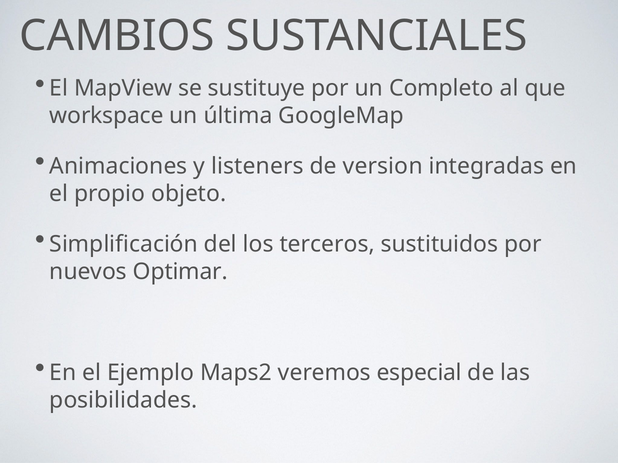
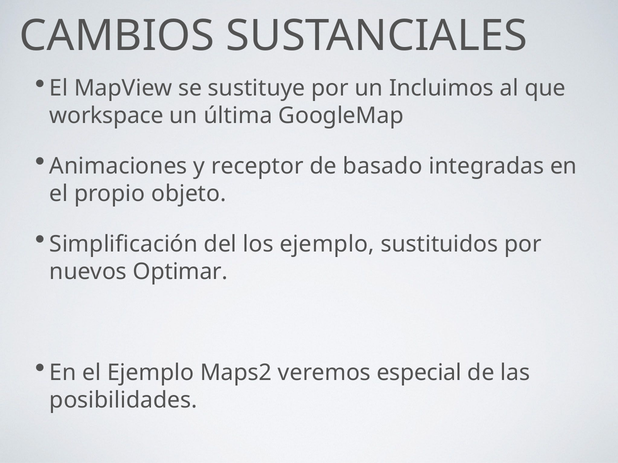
Completo: Completo -> Incluimos
listeners: listeners -> receptor
version: version -> basado
los terceros: terceros -> ejemplo
